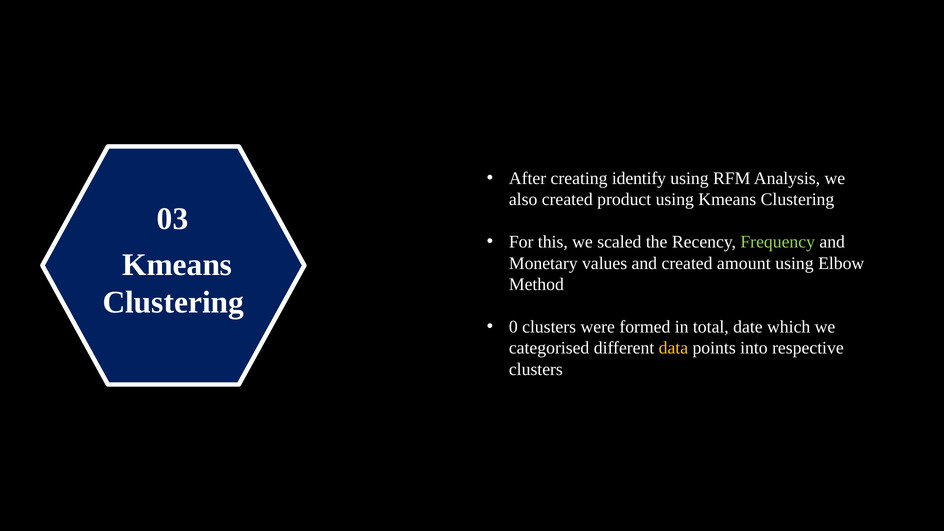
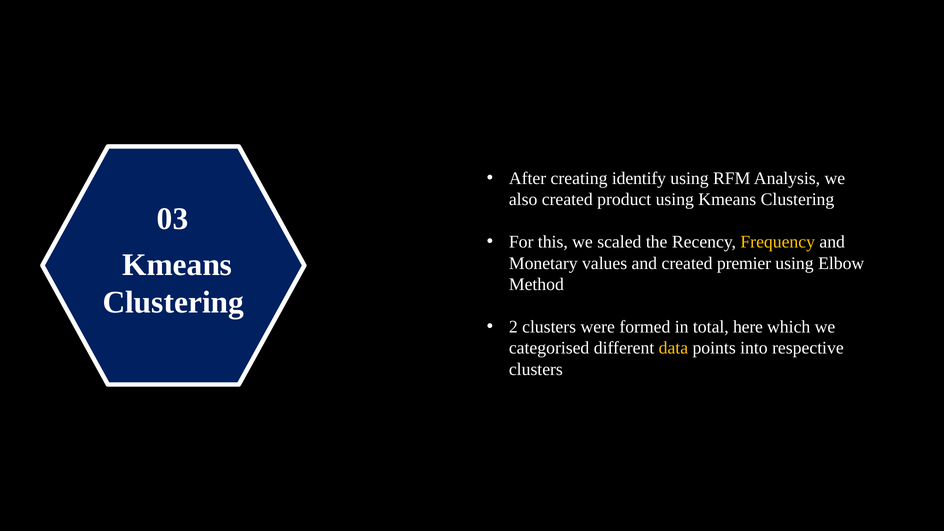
Frequency colour: light green -> yellow
amount: amount -> premier
0: 0 -> 2
date: date -> here
